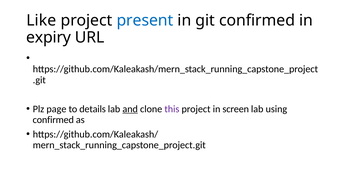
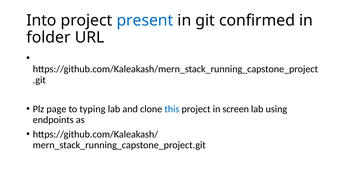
Like: Like -> Into
expiry: expiry -> folder
details: details -> typing
and underline: present -> none
this colour: purple -> blue
confirmed at (53, 120): confirmed -> endpoints
